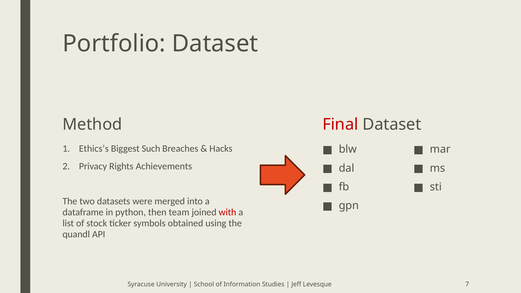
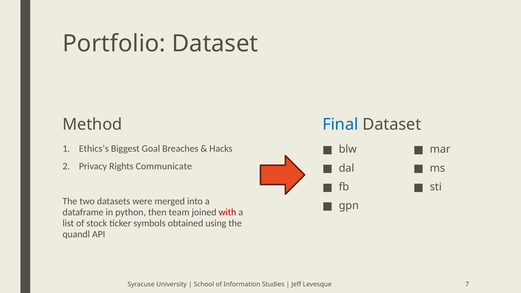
Final colour: red -> blue
Such: Such -> Goal
Achievements: Achievements -> Communicate
